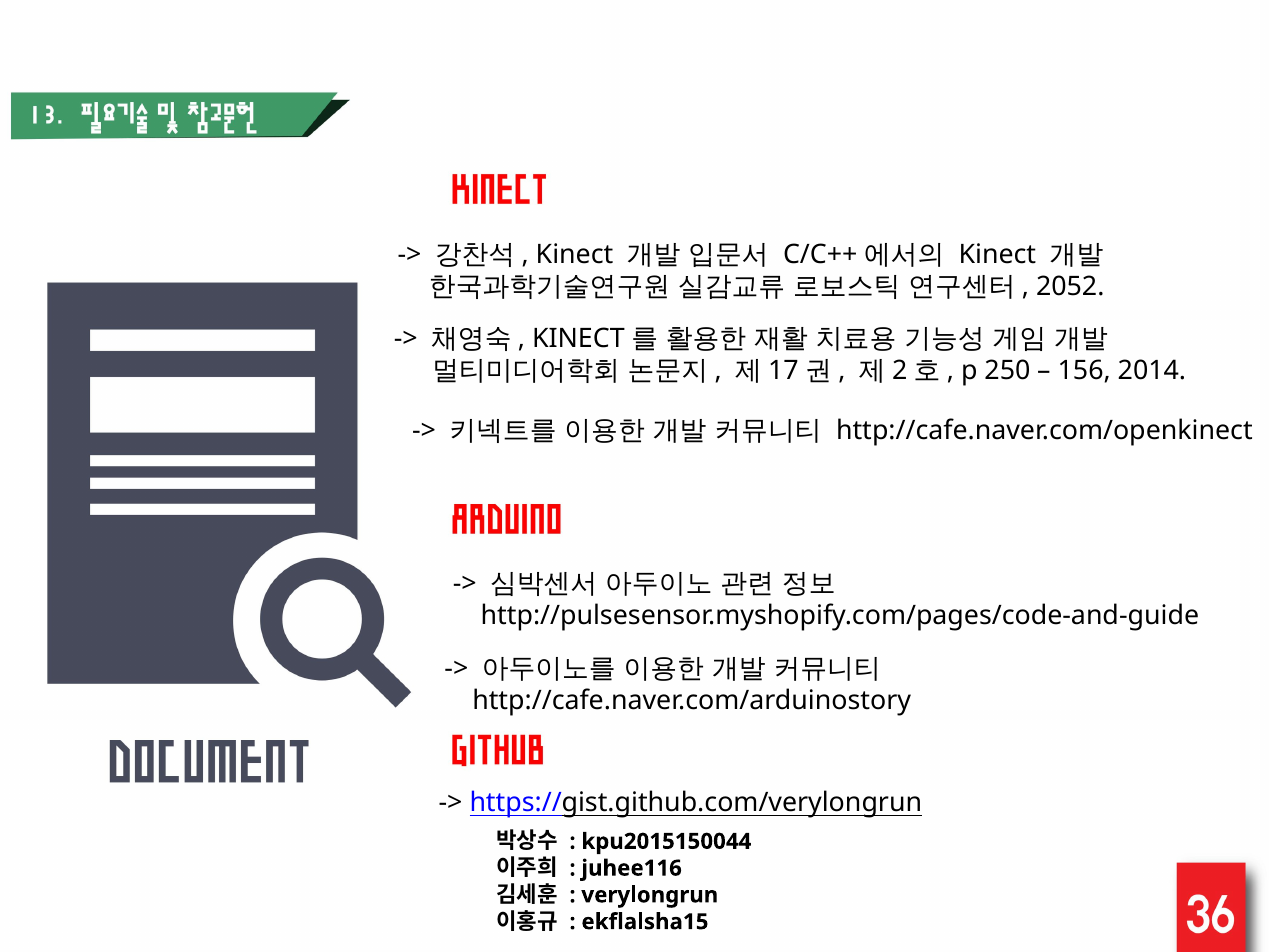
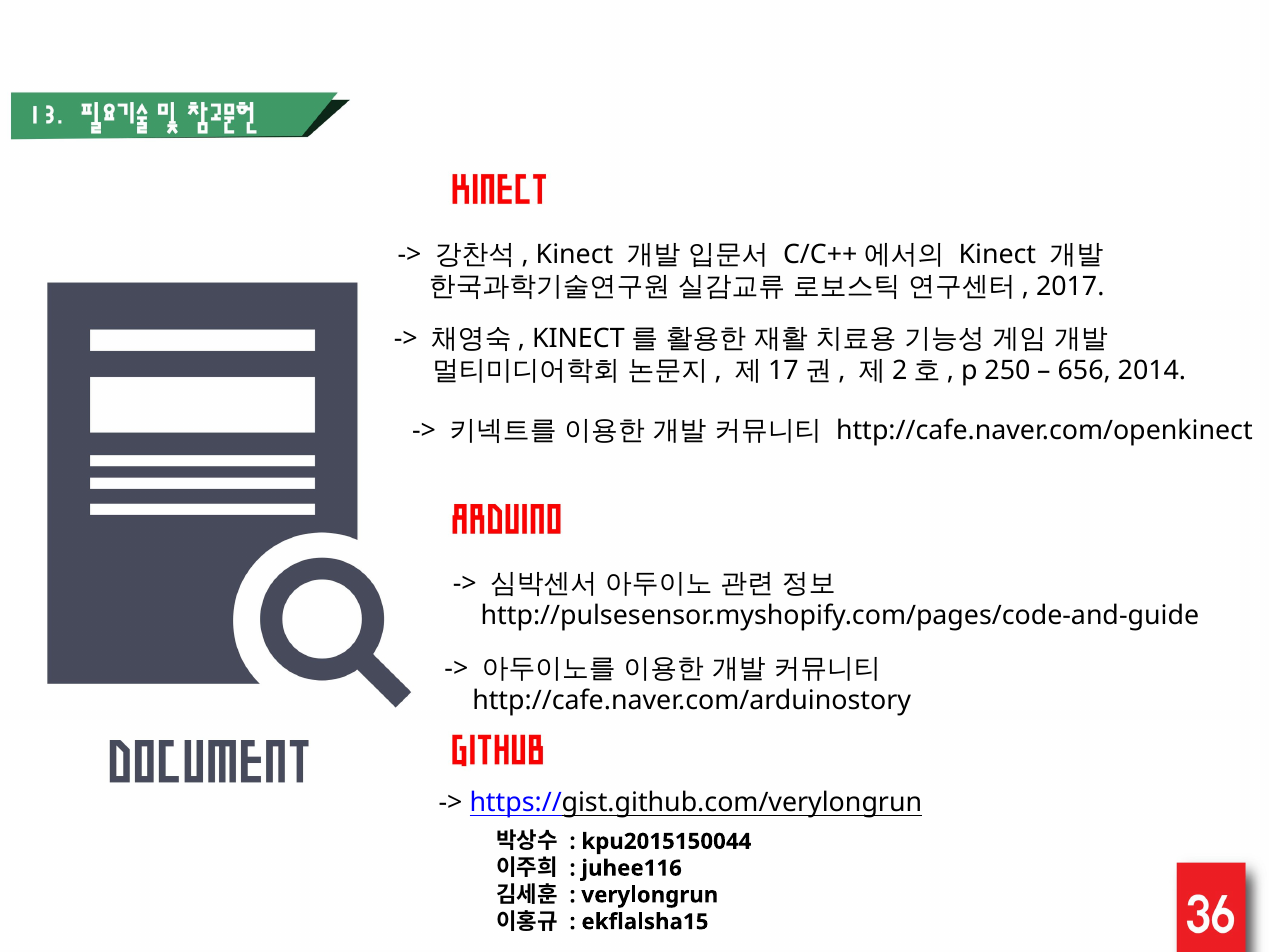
2052: 2052 -> 2017
156: 156 -> 656
